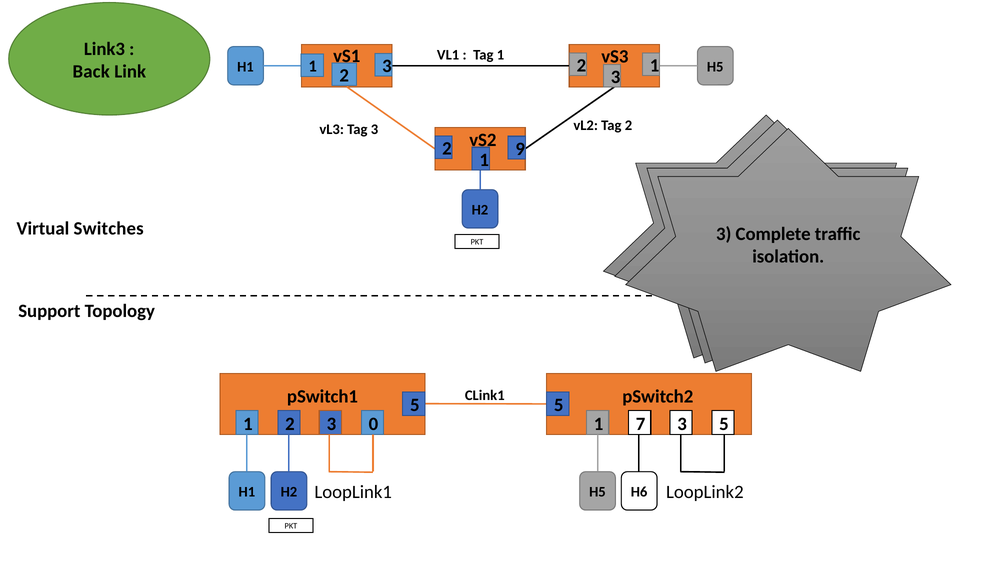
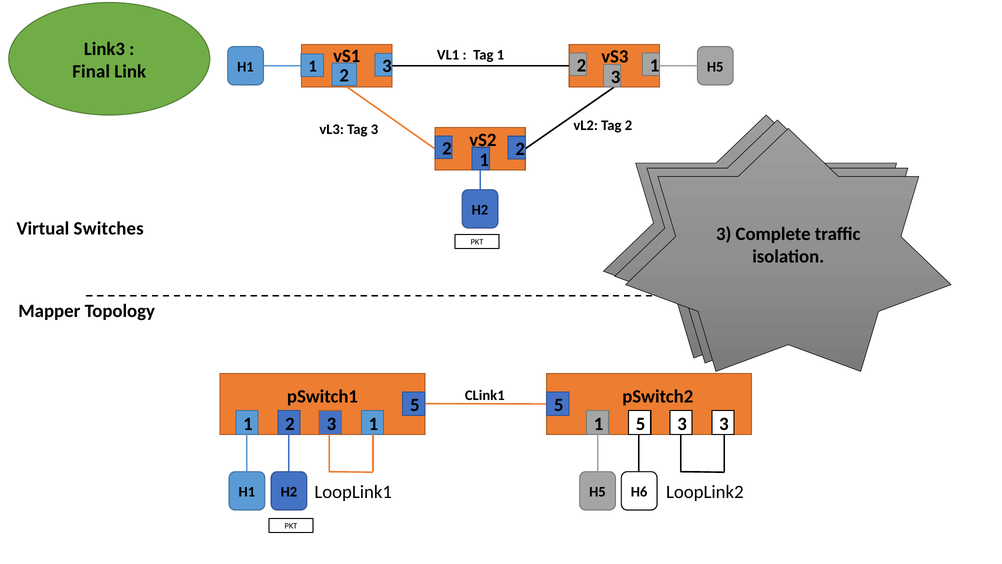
Back: Back -> Final
2 9: 9 -> 2
Support: Support -> Mapper
1 2 3 0: 0 -> 1
1 7: 7 -> 5
3 5: 5 -> 3
